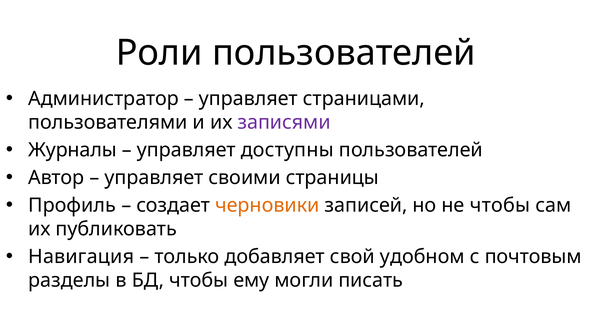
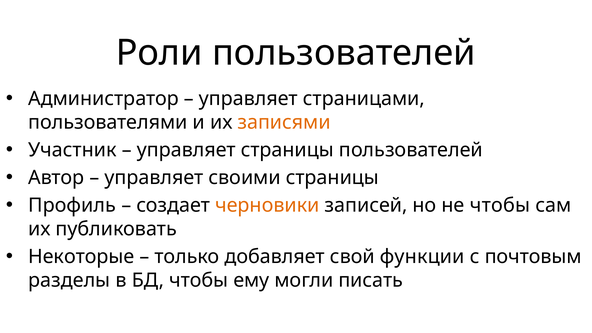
записями colour: purple -> orange
Журналы: Журналы -> Участник
управляет доступны: доступны -> страницы
Навигация: Навигация -> Некоторые
удобном: удобном -> функции
